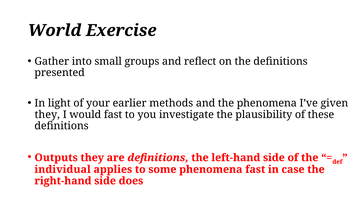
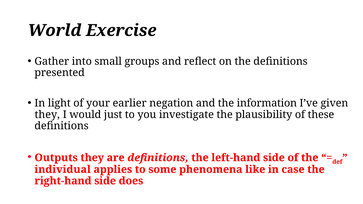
methods: methods -> negation
the phenomena: phenomena -> information
would fast: fast -> just
phenomena fast: fast -> like
